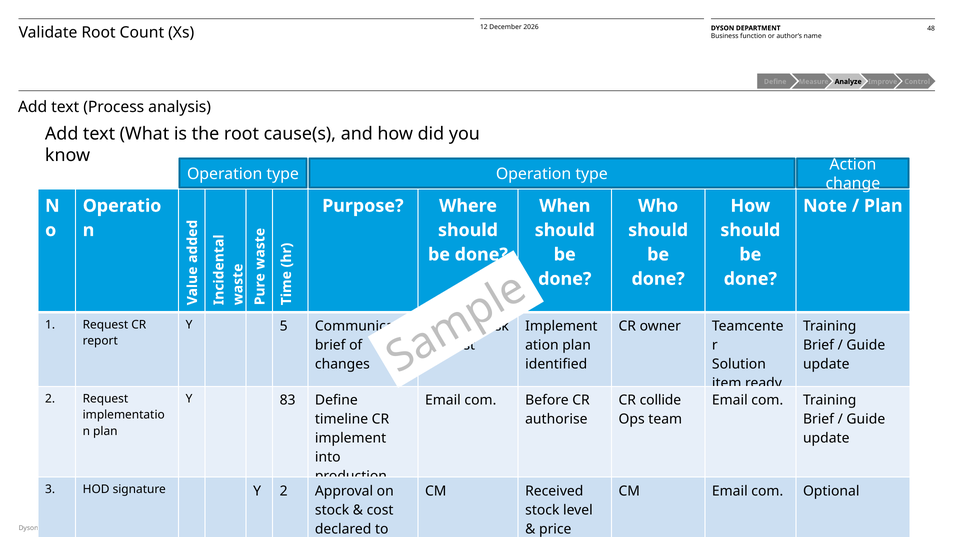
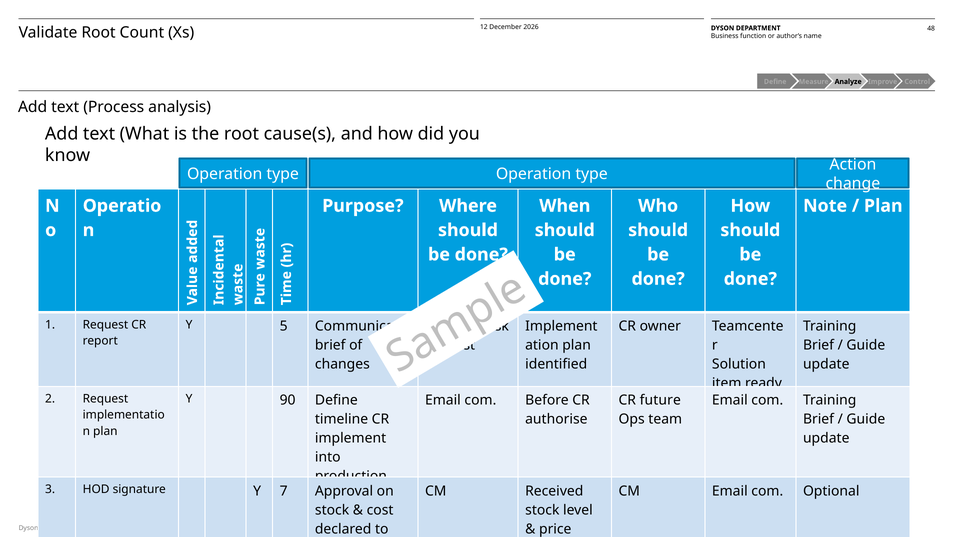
83: 83 -> 90
collide: collide -> future
Y 2: 2 -> 7
